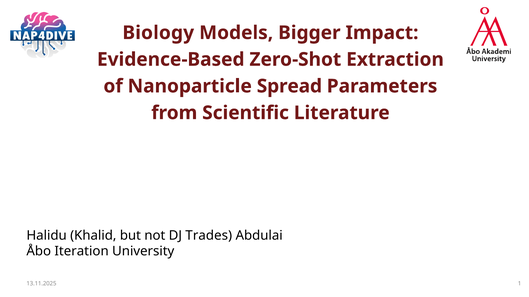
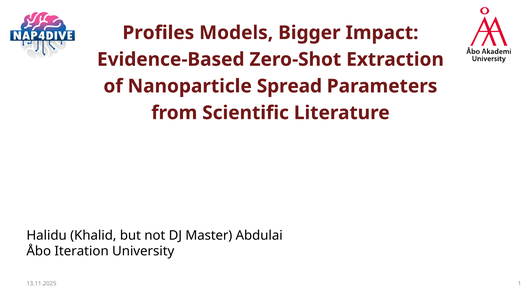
Biology: Biology -> Profiles
Trades: Trades -> Master
